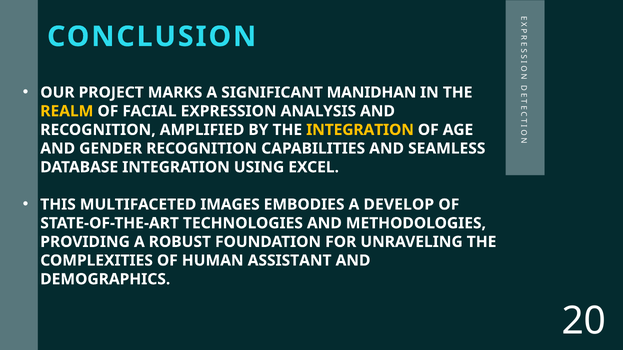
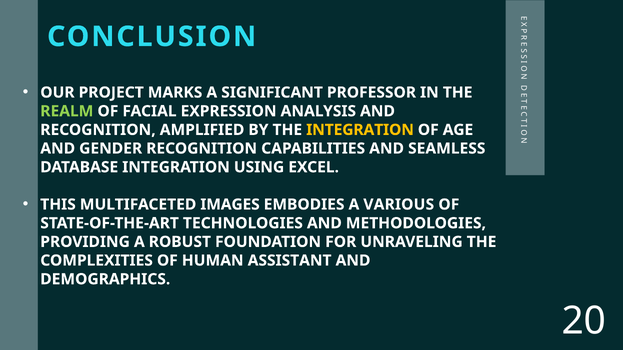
MANIDHAN: MANIDHAN -> PROFESSOR
REALM colour: yellow -> light green
DEVELOP: DEVELOP -> VARIOUS
